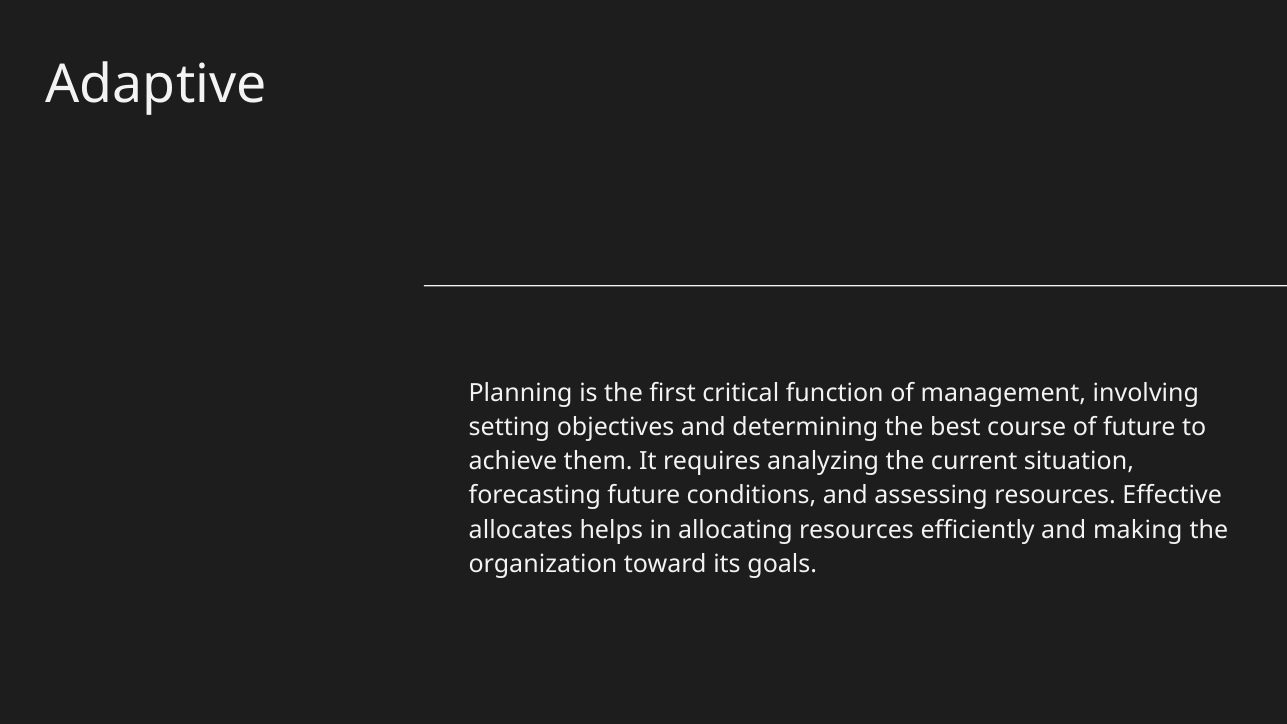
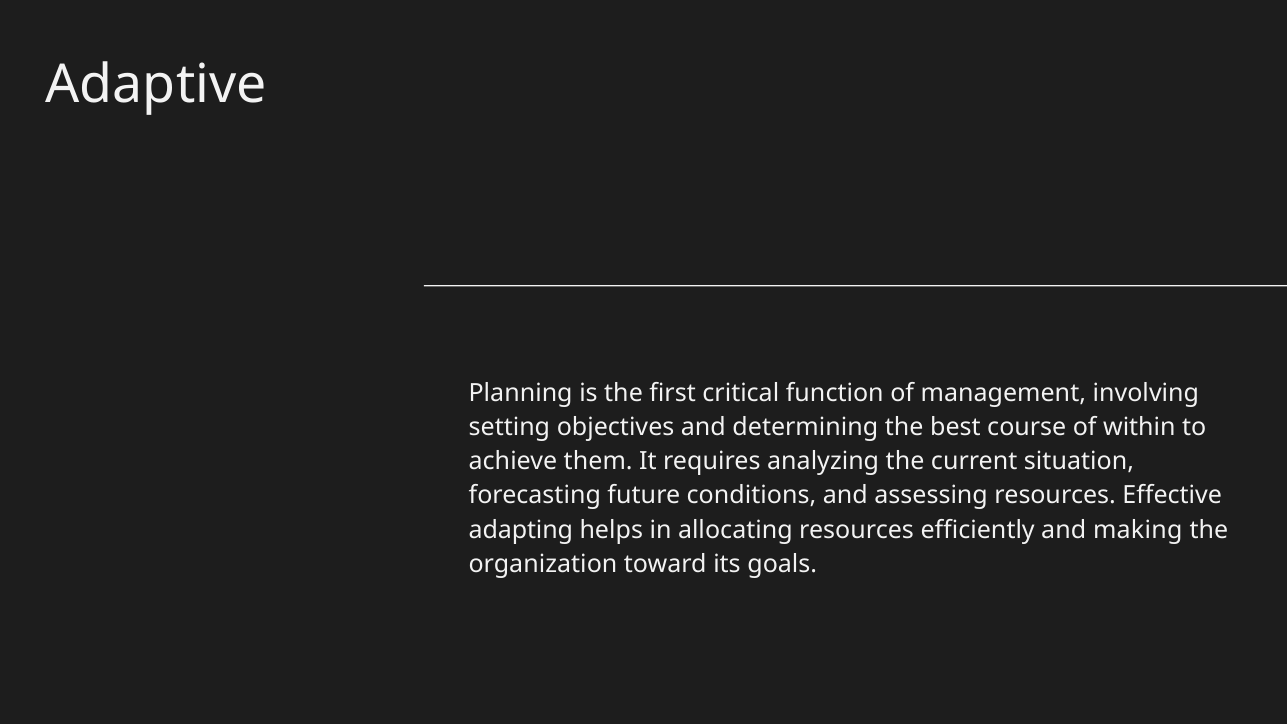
of future: future -> within
allocates: allocates -> adapting
